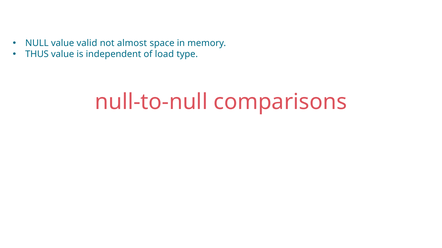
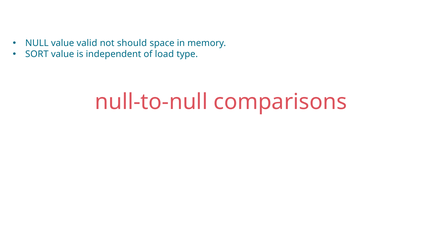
almost: almost -> should
THUS: THUS -> SORT
